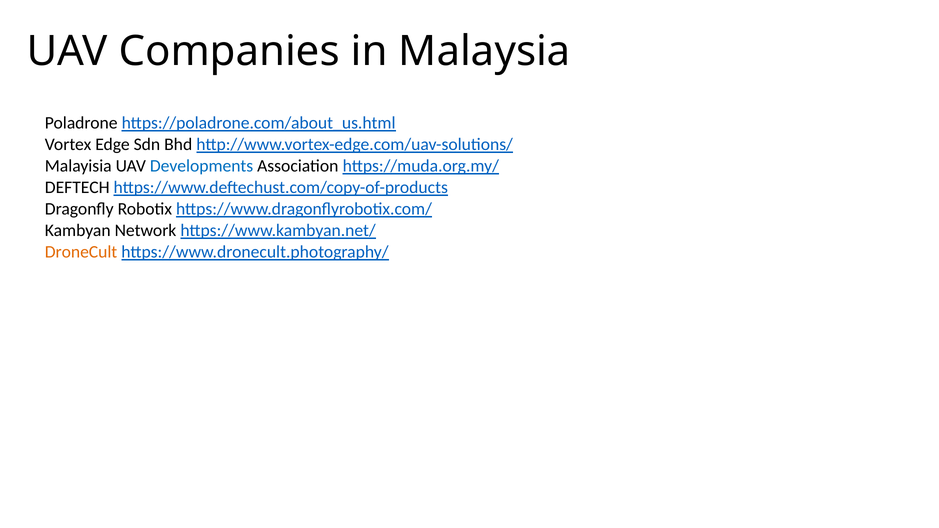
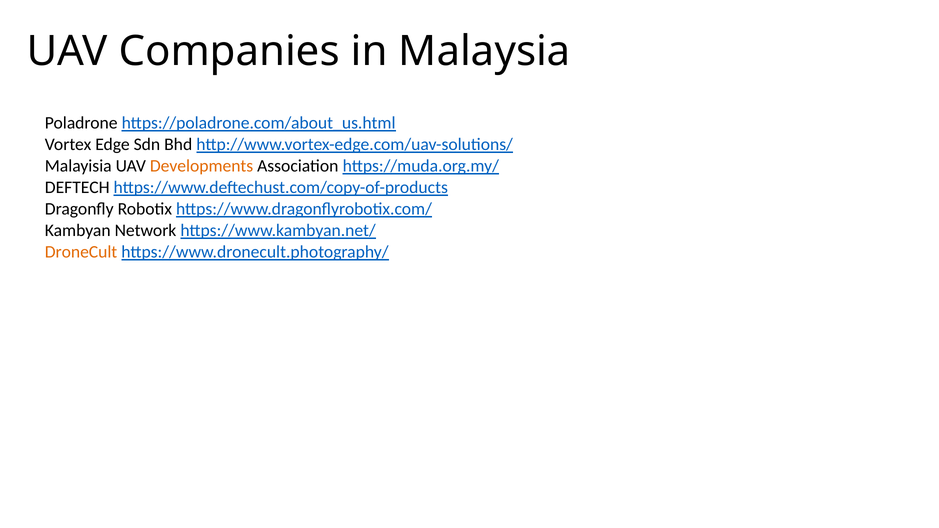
Developments colour: blue -> orange
